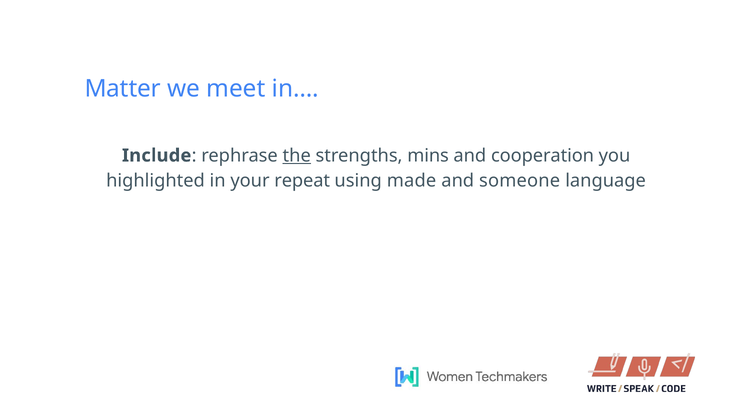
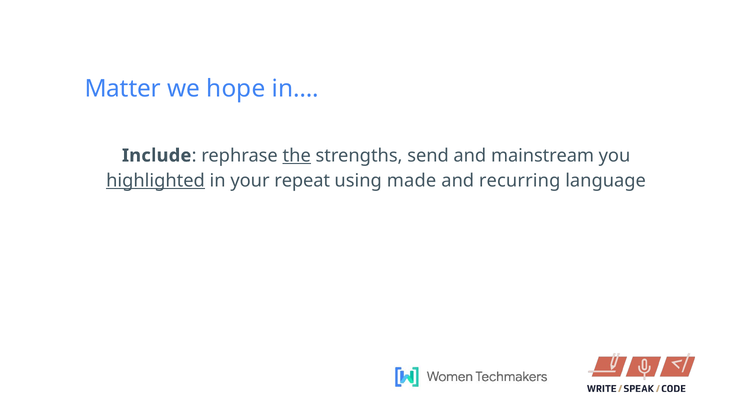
meet: meet -> hope
mins: mins -> send
cooperation: cooperation -> mainstream
highlighted underline: none -> present
someone: someone -> recurring
